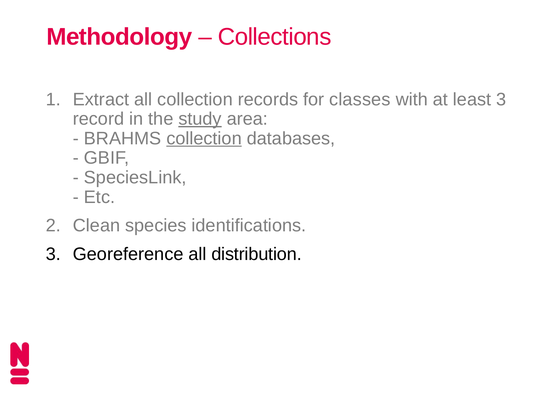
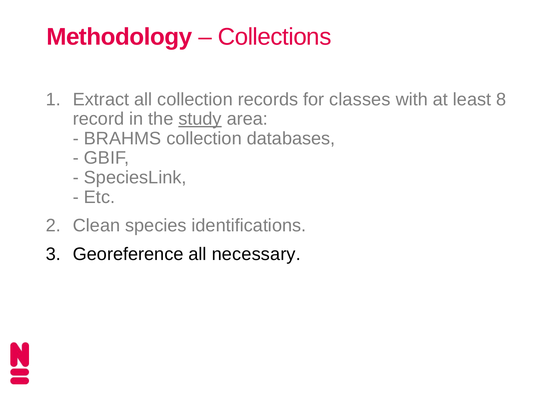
least 3: 3 -> 8
collection at (204, 139) underline: present -> none
distribution: distribution -> necessary
